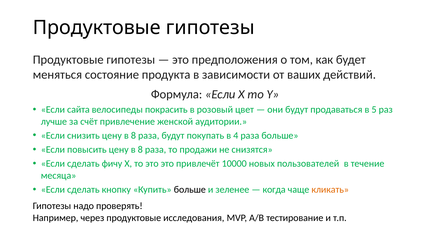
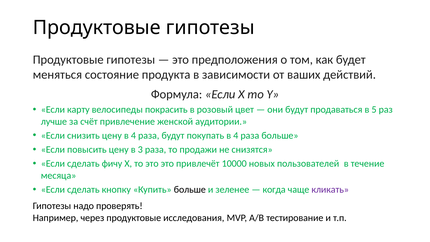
сайта: сайта -> карту
снизить цену в 8: 8 -> 4
повысить цену в 8: 8 -> 3
кликать colour: orange -> purple
